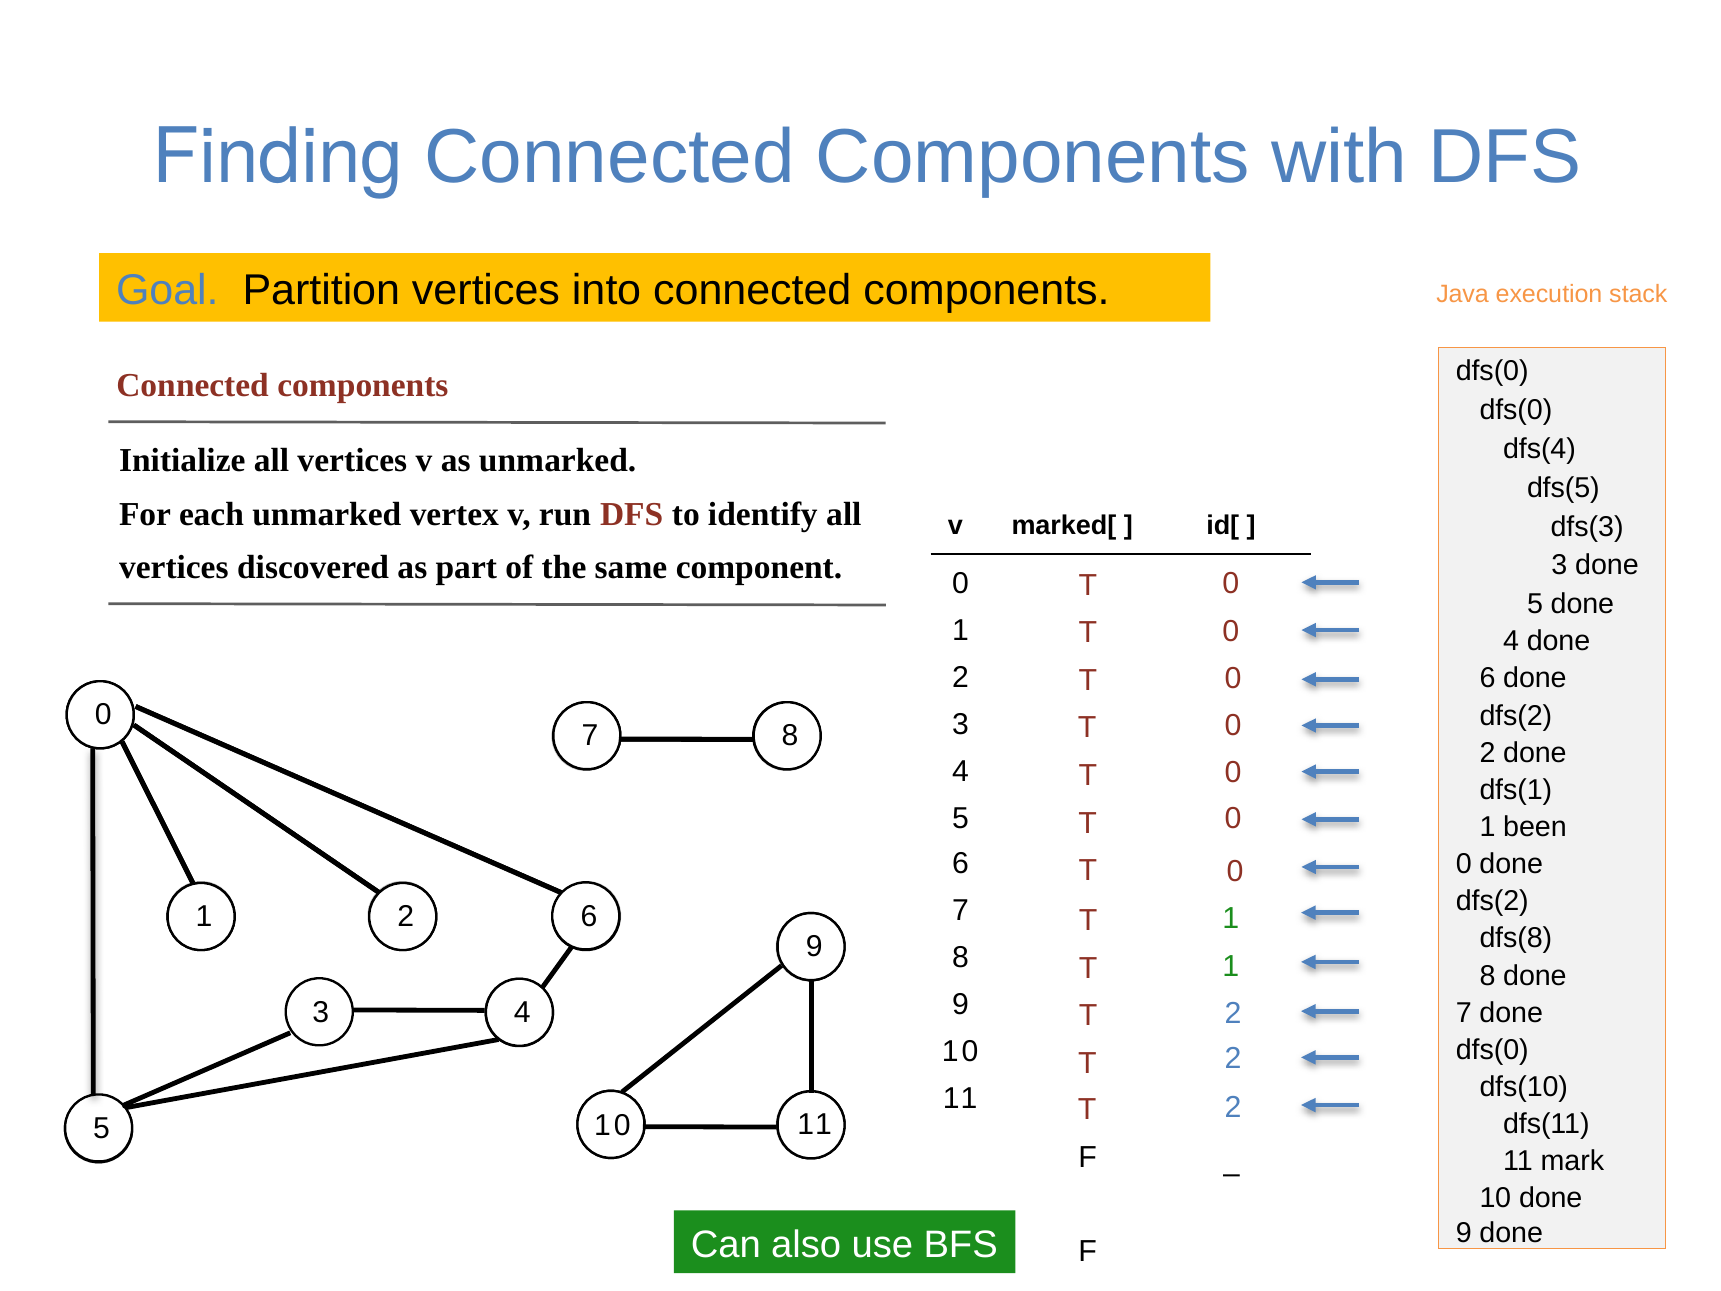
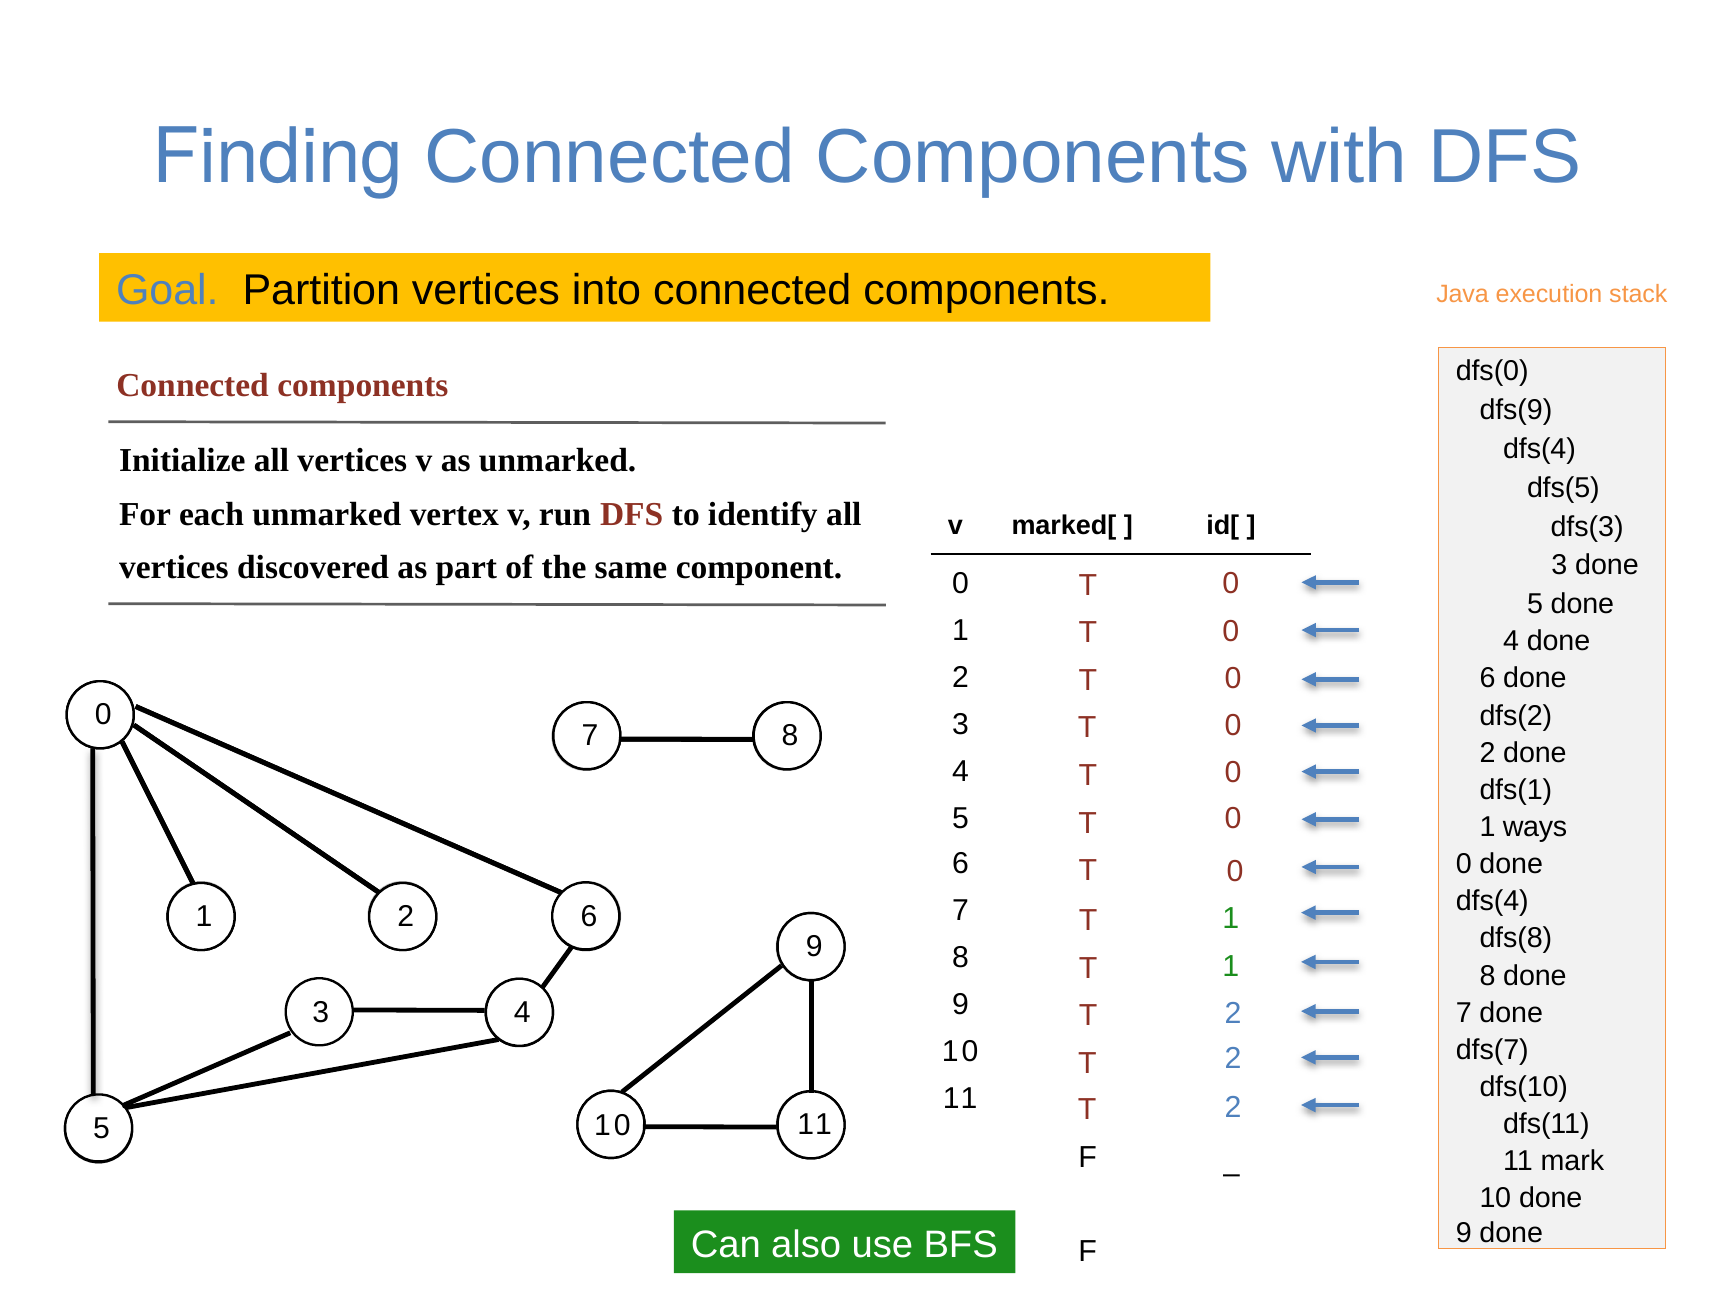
dfs(0 at (1516, 410): dfs(0 -> dfs(9
been: been -> ways
dfs(2 at (1492, 901): dfs(2 -> dfs(4
dfs(0 at (1492, 1050): dfs(0 -> dfs(7
